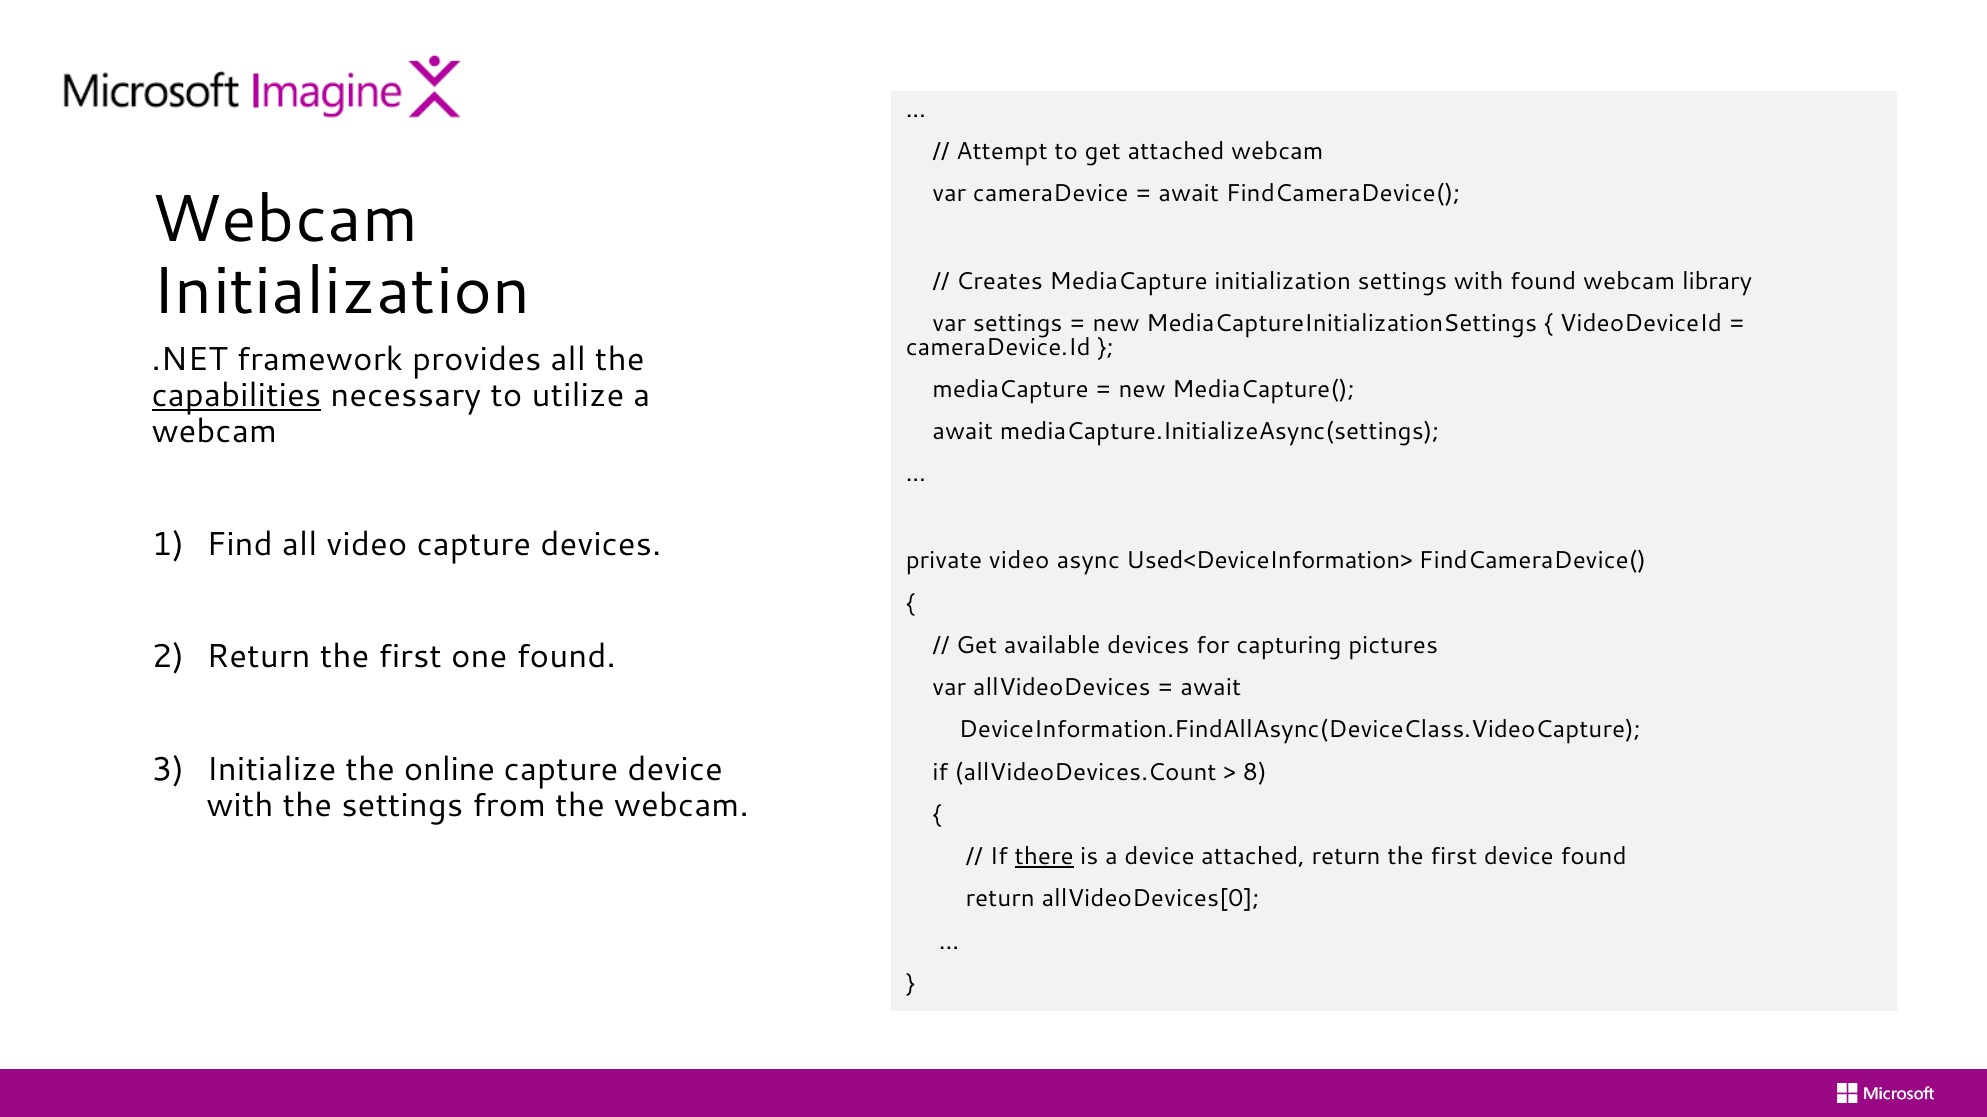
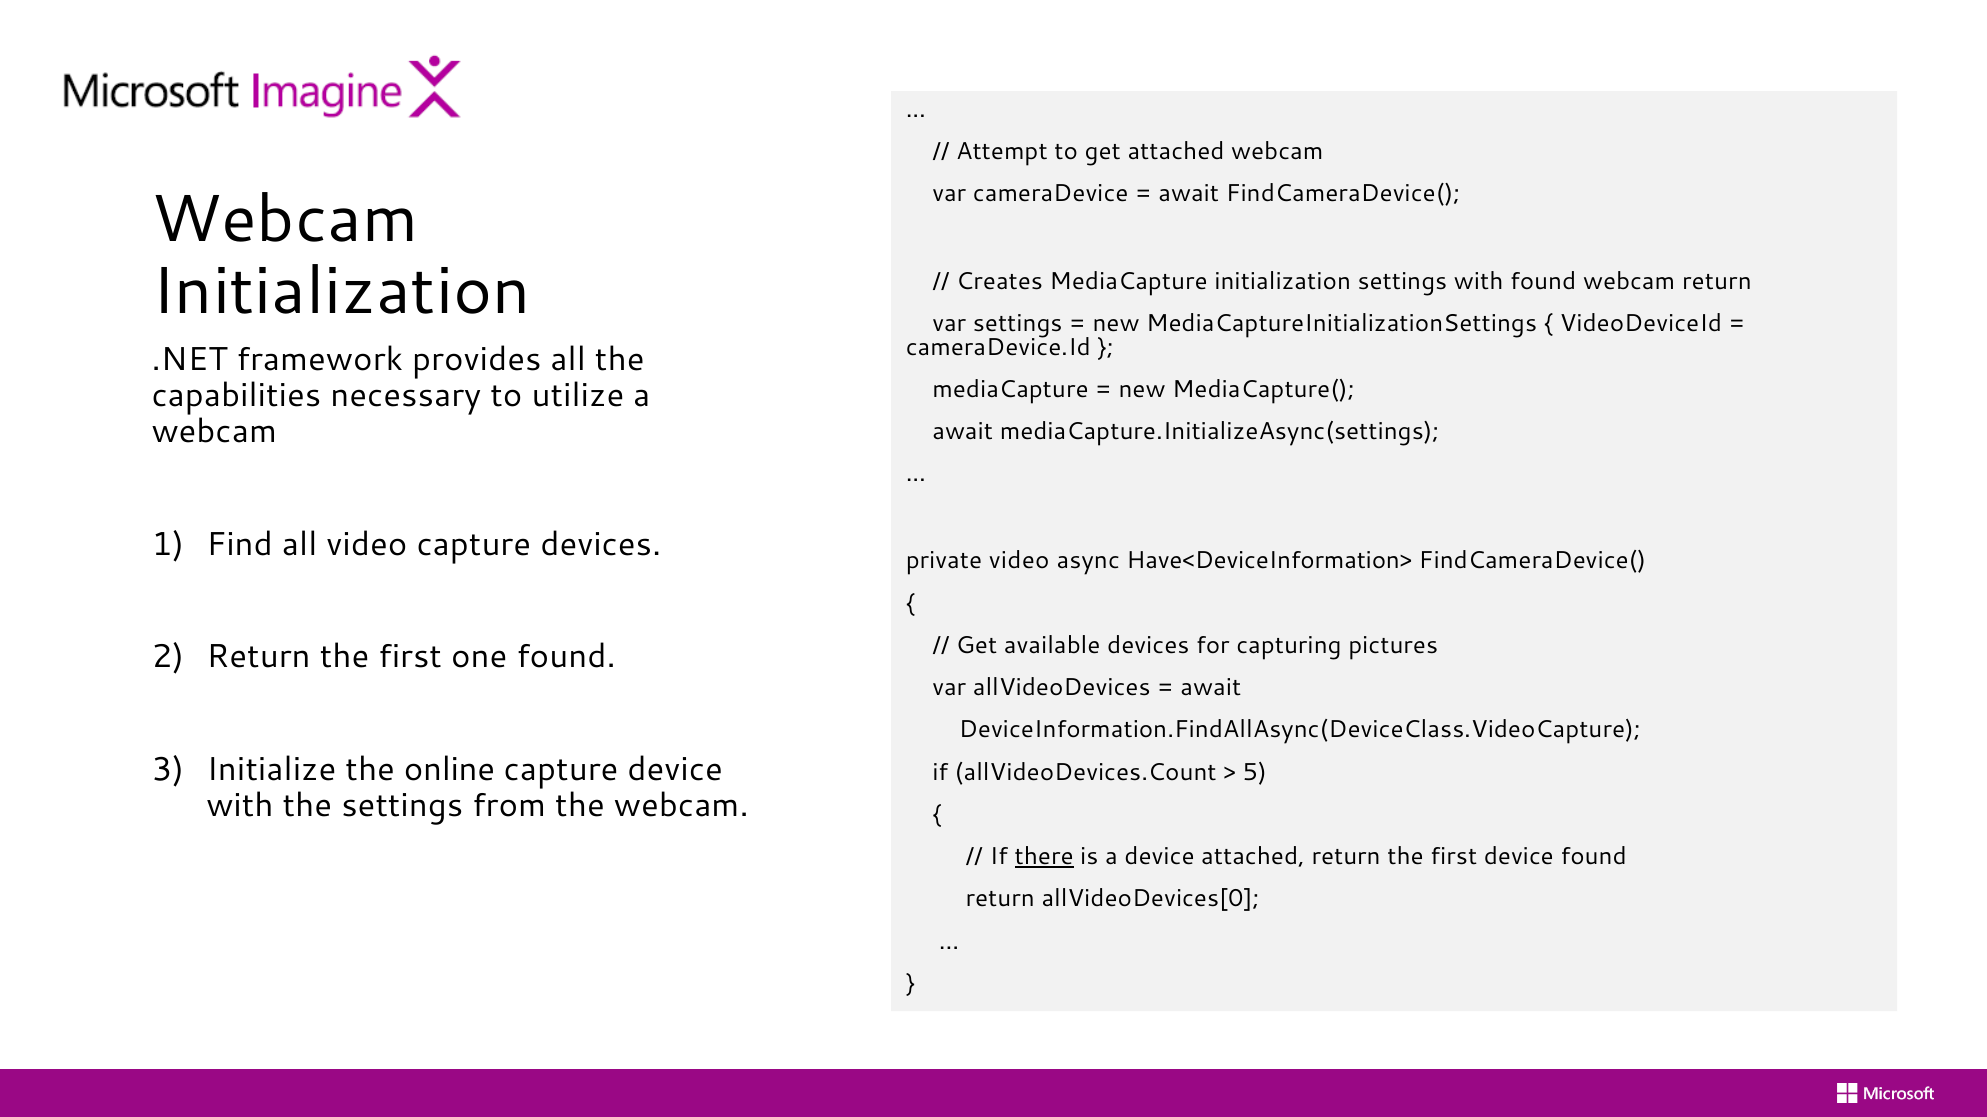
webcam library: library -> return
capabilities underline: present -> none
Used<DeviceInformation>: Used<DeviceInformation> -> Have<DeviceInformation>
8: 8 -> 5
